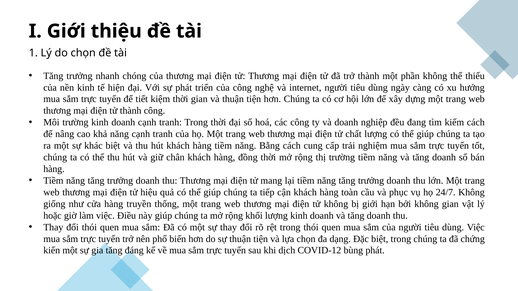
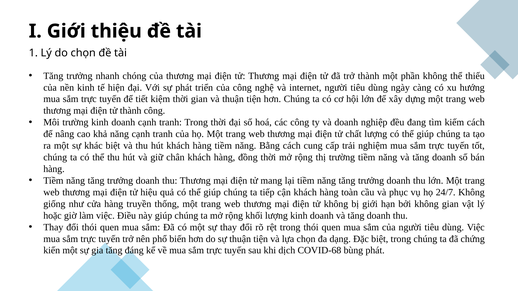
COVID-12: COVID-12 -> COVID-68
